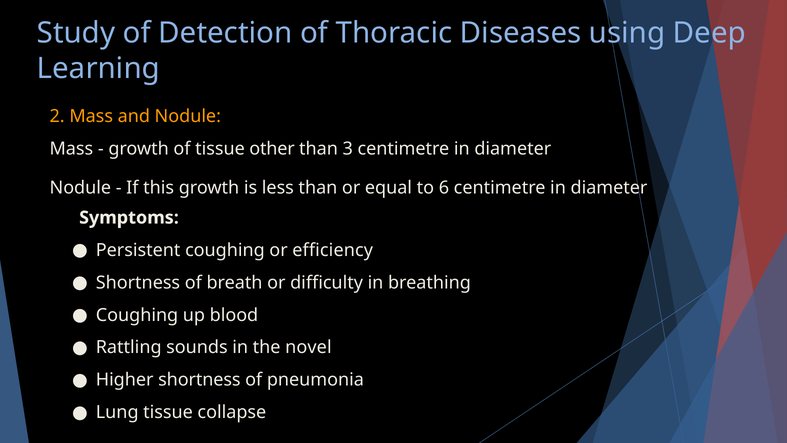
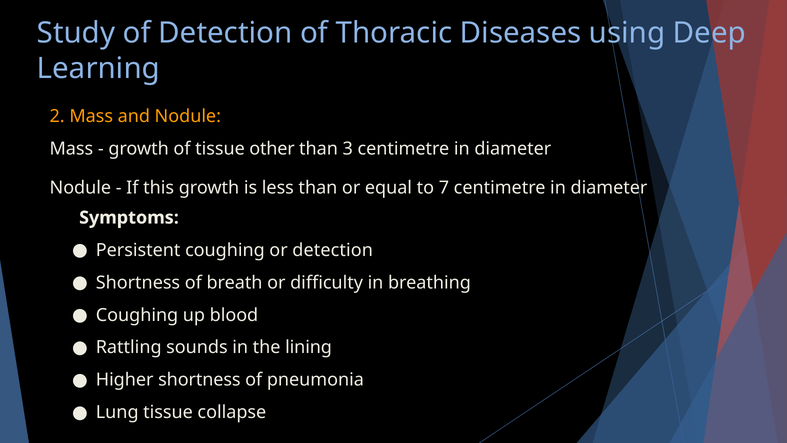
6: 6 -> 7
or efficiency: efficiency -> detection
novel: novel -> lining
